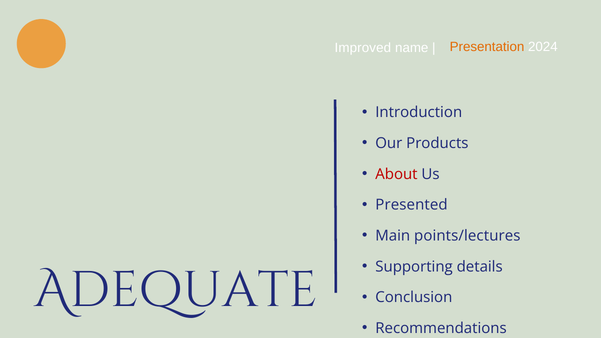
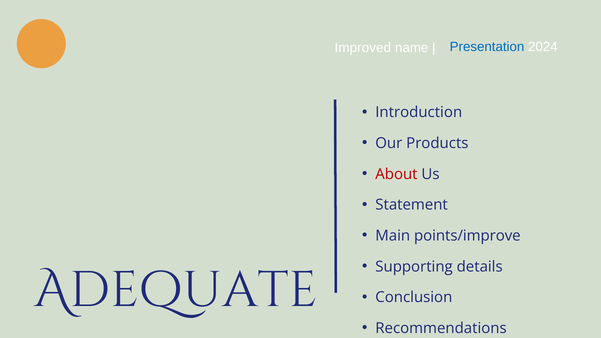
Presentation colour: orange -> blue
Presented: Presented -> Statement
points/lectures: points/lectures -> points/improve
